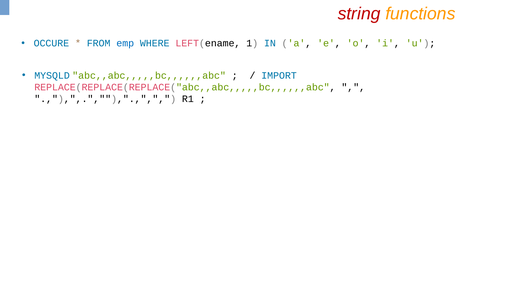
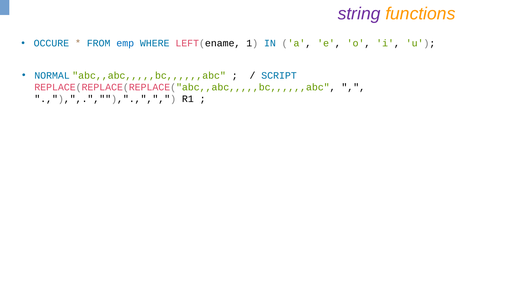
string colour: red -> purple
MYSQLD: MYSQLD -> NORMAL
IMPORT: IMPORT -> SCRIPT
